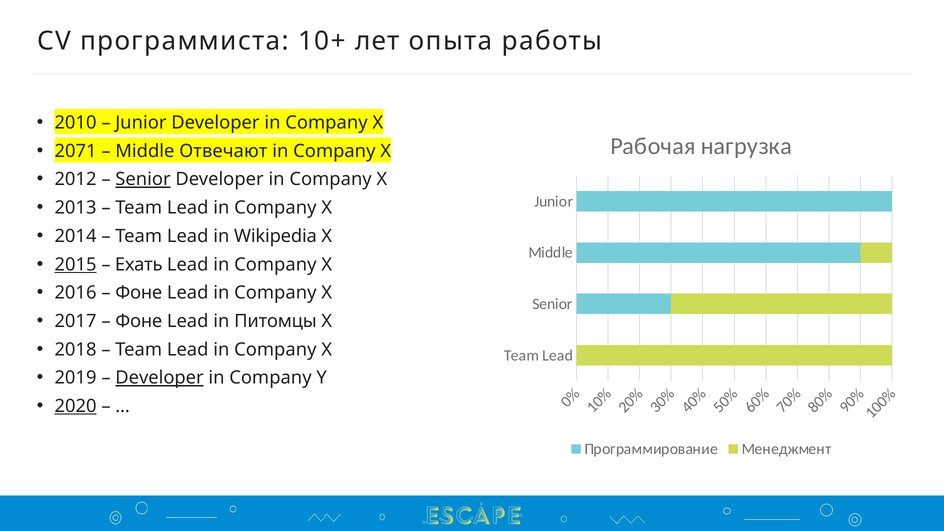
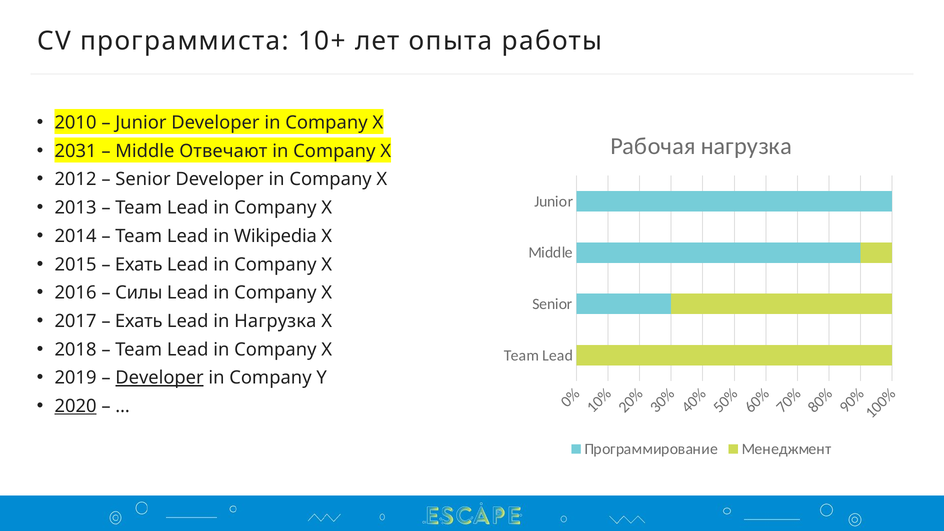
2071: 2071 -> 2031
Senior at (143, 179) underline: present -> none
2015 underline: present -> none
Фоне at (139, 293): Фоне -> Силы
Фоне at (139, 321): Фоне -> Ехать
in Питомцы: Питомцы -> Нагрузка
